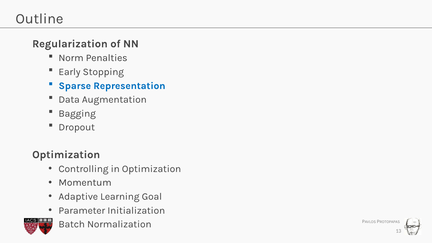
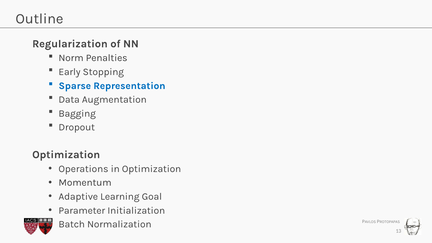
Controlling: Controlling -> Operations
